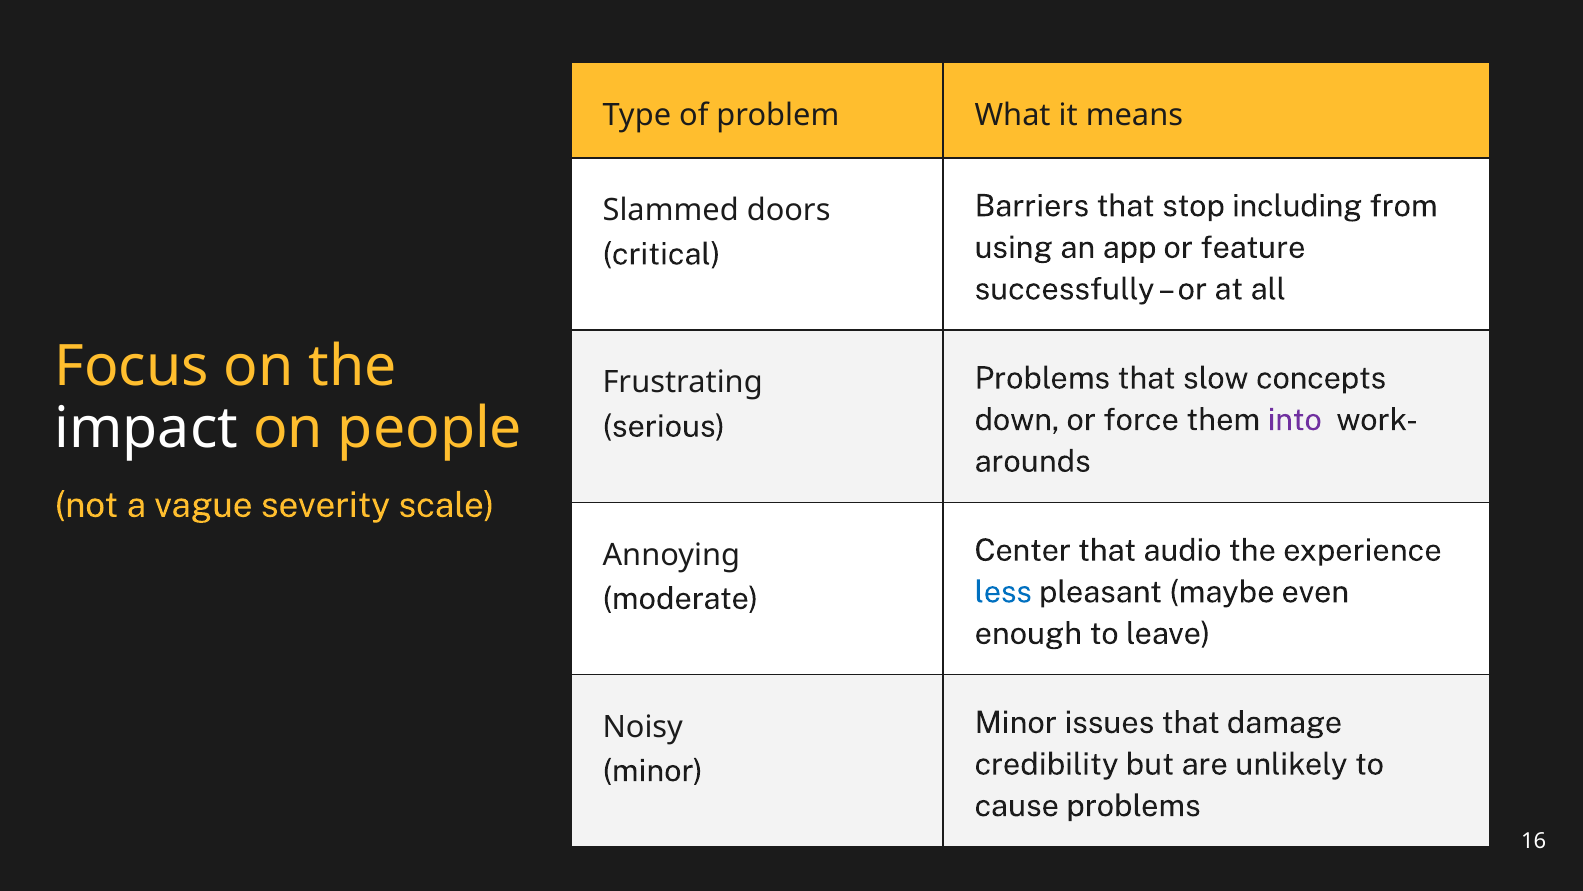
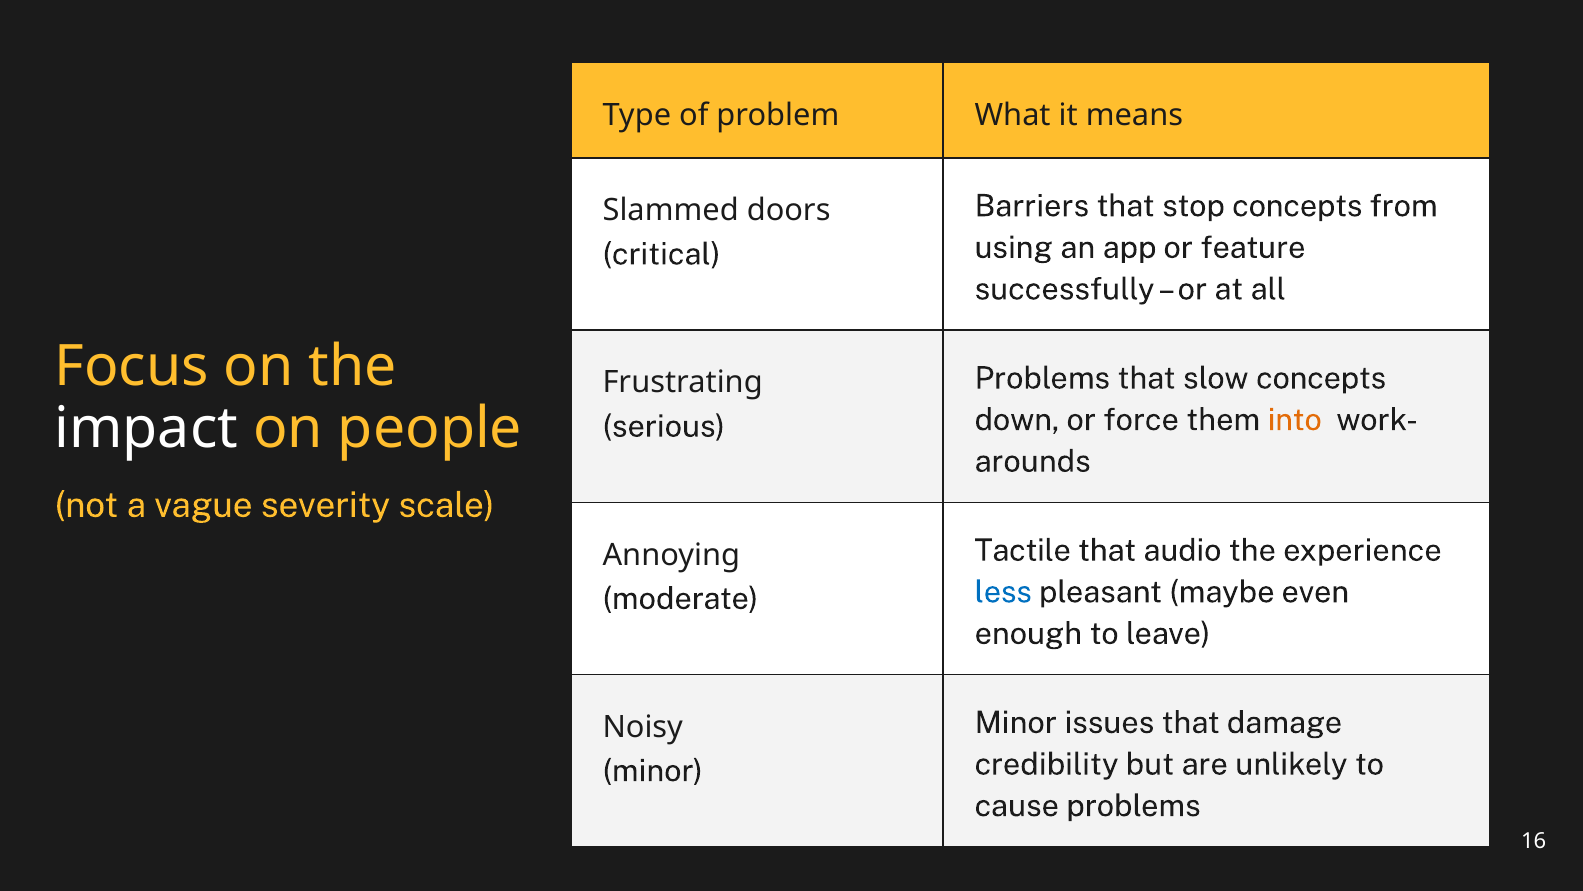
stop including: including -> concepts
into colour: purple -> orange
Center: Center -> Tactile
